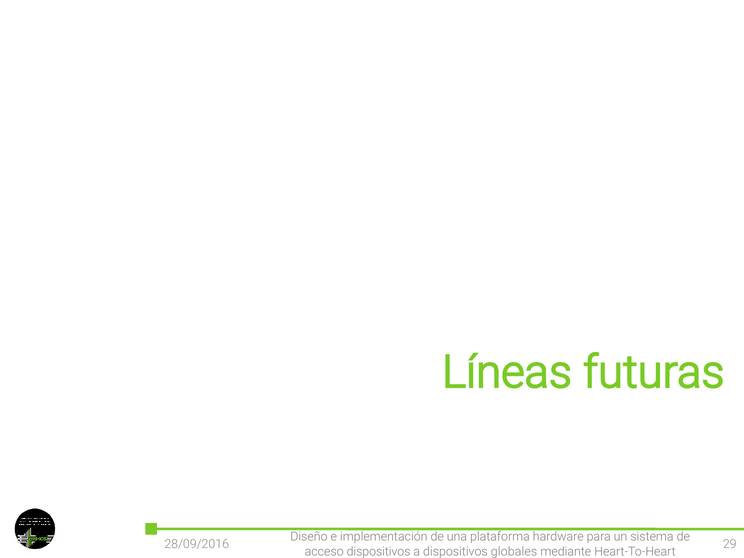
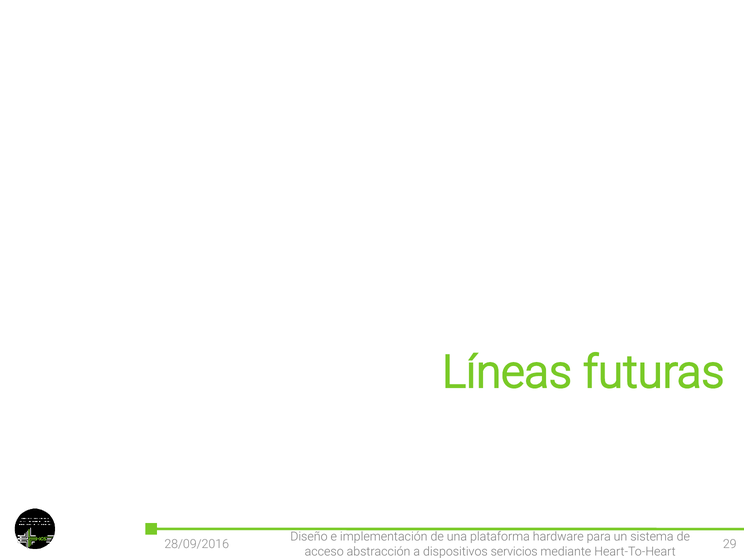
acceso dispositivos: dispositivos -> abstracción
globales: globales -> servicios
